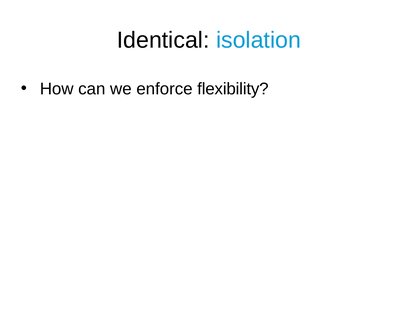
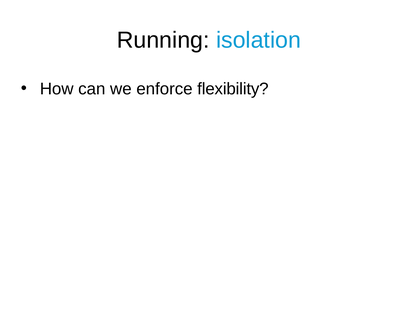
Identical: Identical -> Running
